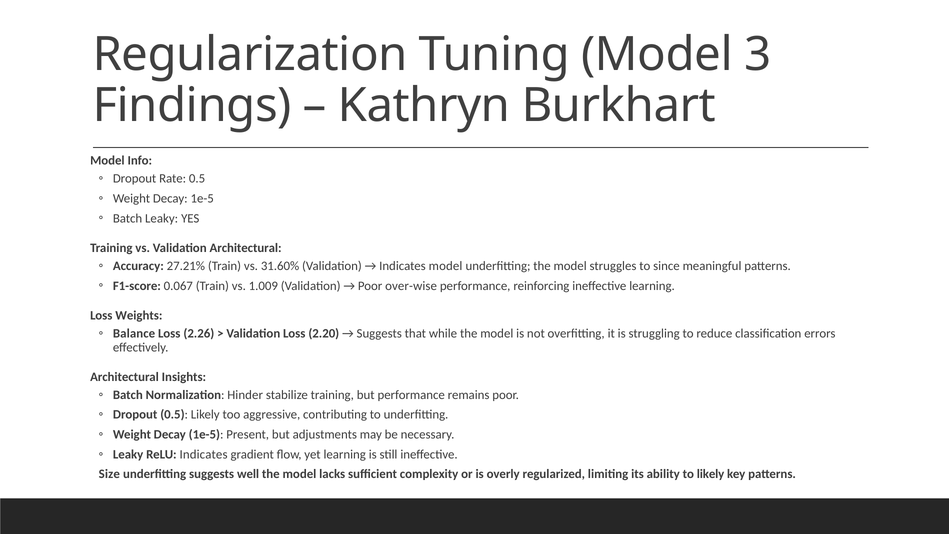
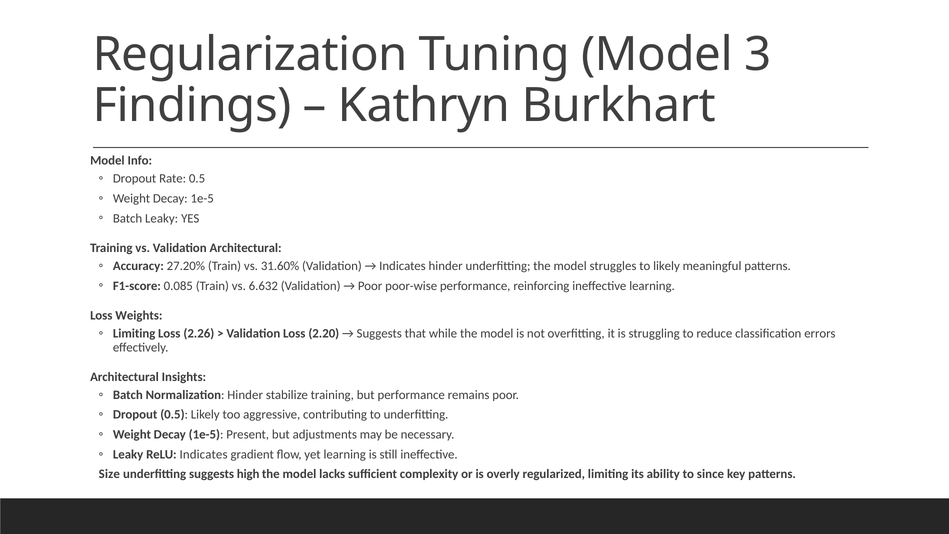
27.21%: 27.21% -> 27.20%
Indicates model: model -> hinder
to since: since -> likely
0.067: 0.067 -> 0.085
1.009: 1.009 -> 6.632
over-wise: over-wise -> poor-wise
Balance at (134, 333): Balance -> Limiting
well: well -> high
to likely: likely -> since
